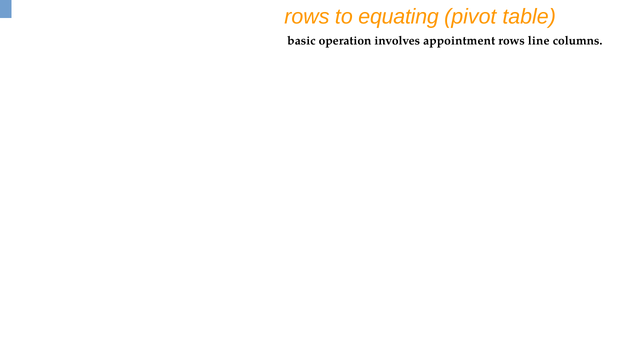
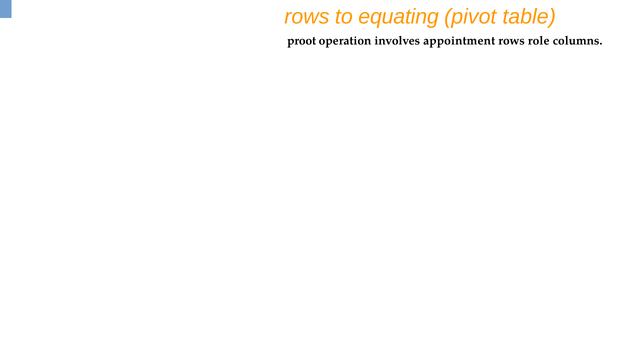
basic: basic -> proot
line: line -> role
